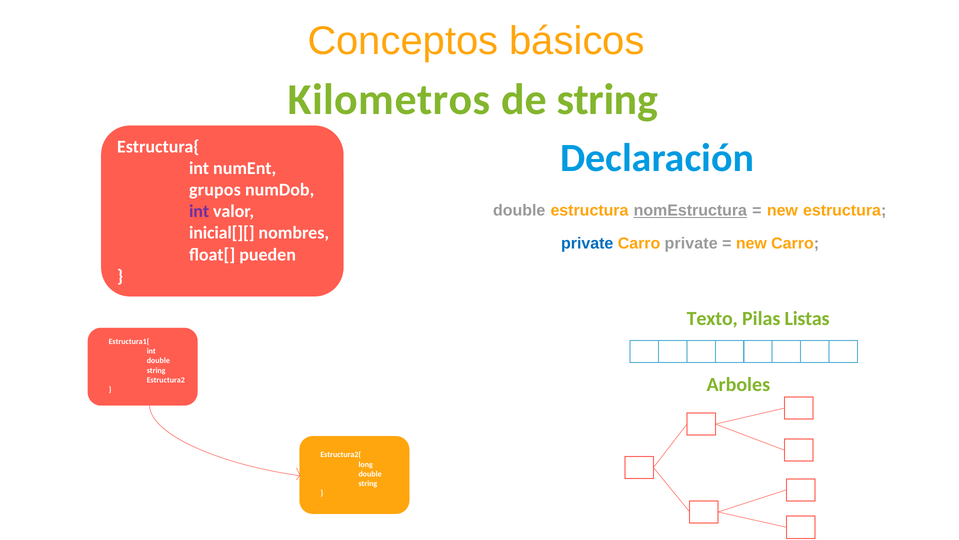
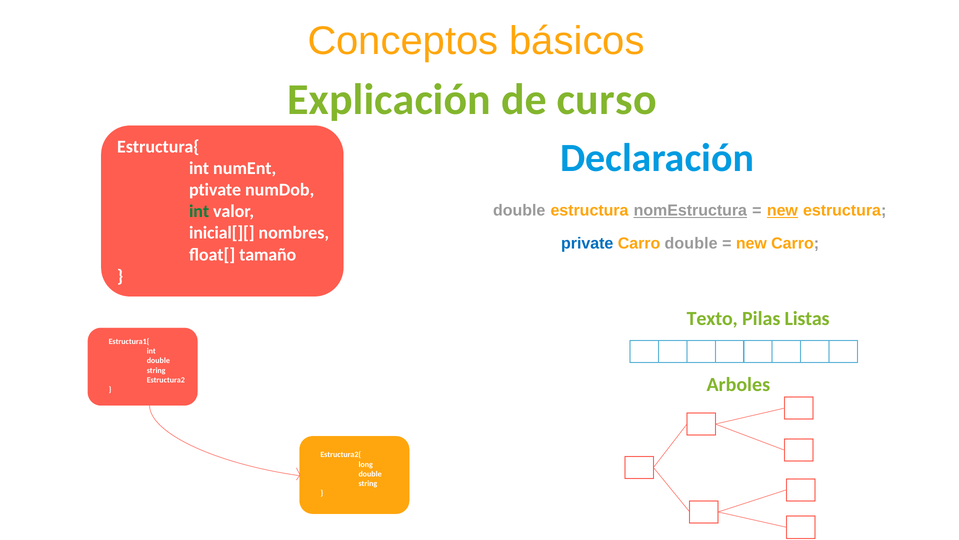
Kilometros: Kilometros -> Explicación
de string: string -> curso
grupos: grupos -> ptivate
new at (782, 210) underline: none -> present
int at (199, 211) colour: purple -> green
Carro private: private -> double
pueden: pueden -> tamaño
